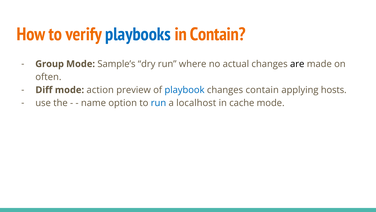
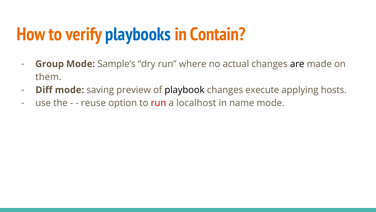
often: often -> them
action: action -> saving
playbook colour: blue -> black
changes contain: contain -> execute
name: name -> reuse
run at (158, 103) colour: blue -> red
cache: cache -> name
